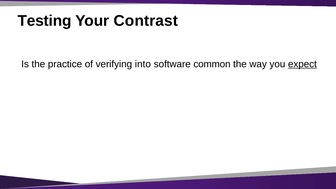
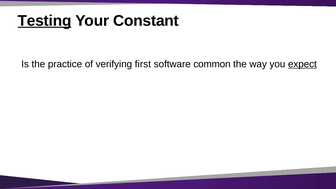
Testing underline: none -> present
Contrast: Contrast -> Constant
into: into -> first
